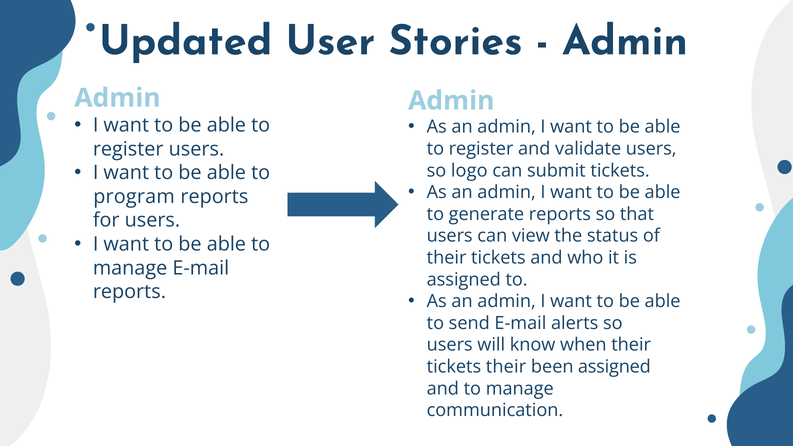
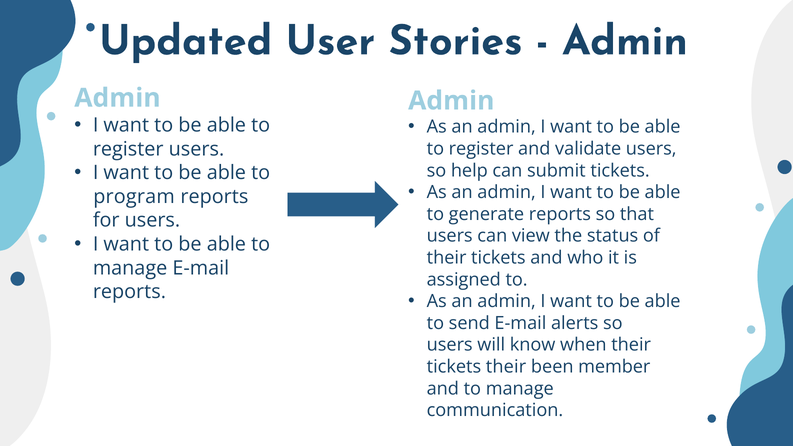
logo: logo -> help
been assigned: assigned -> member
